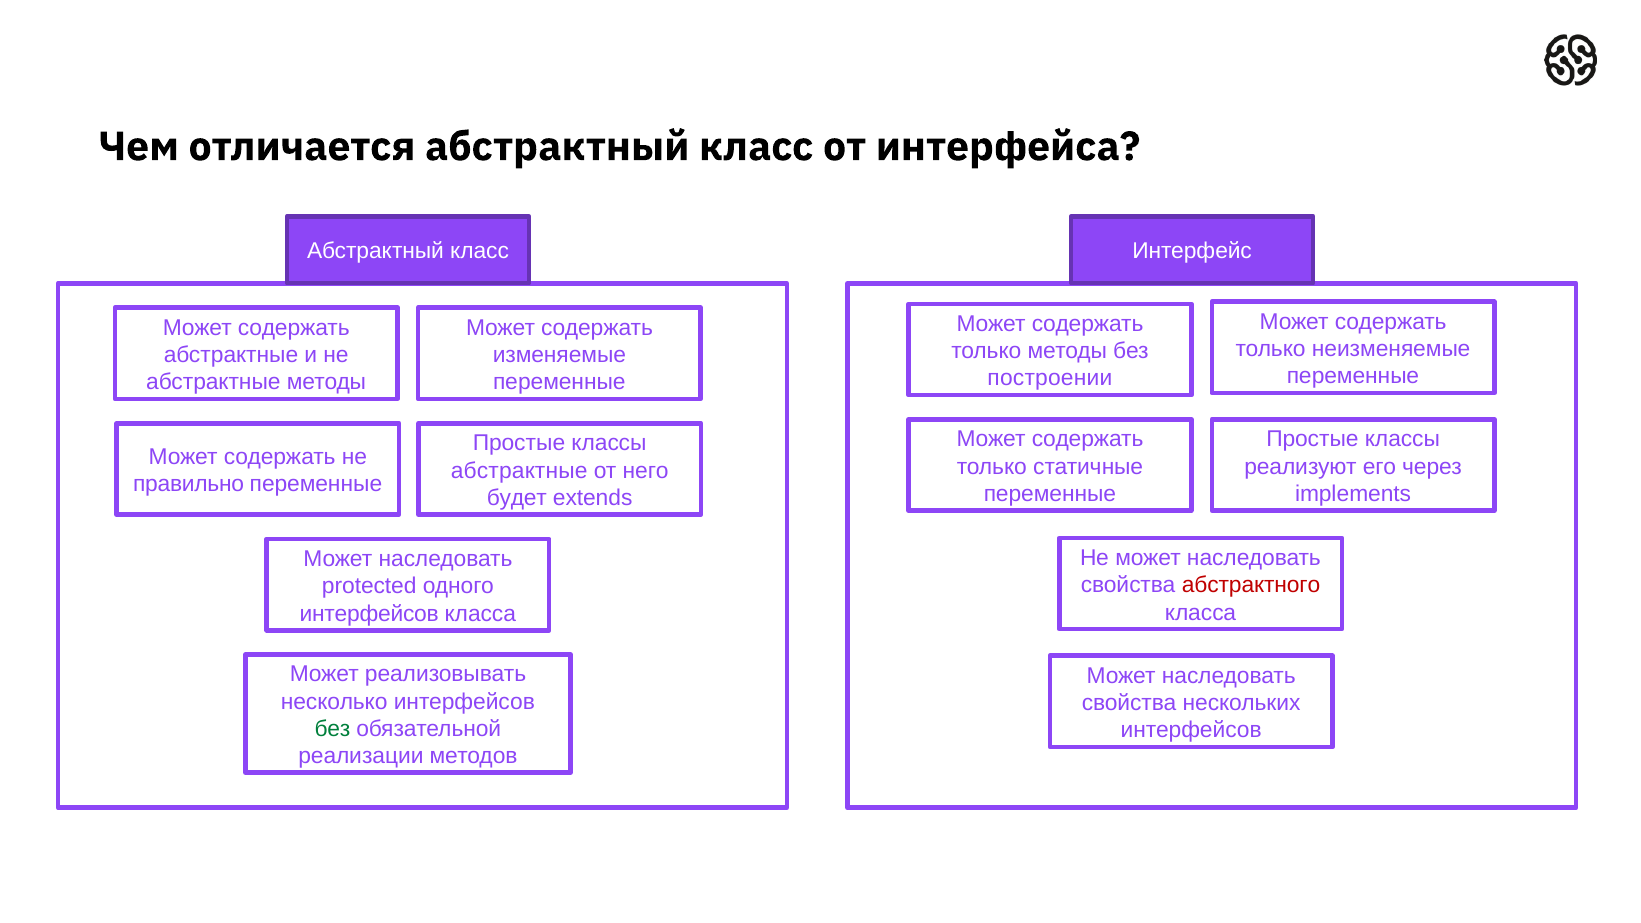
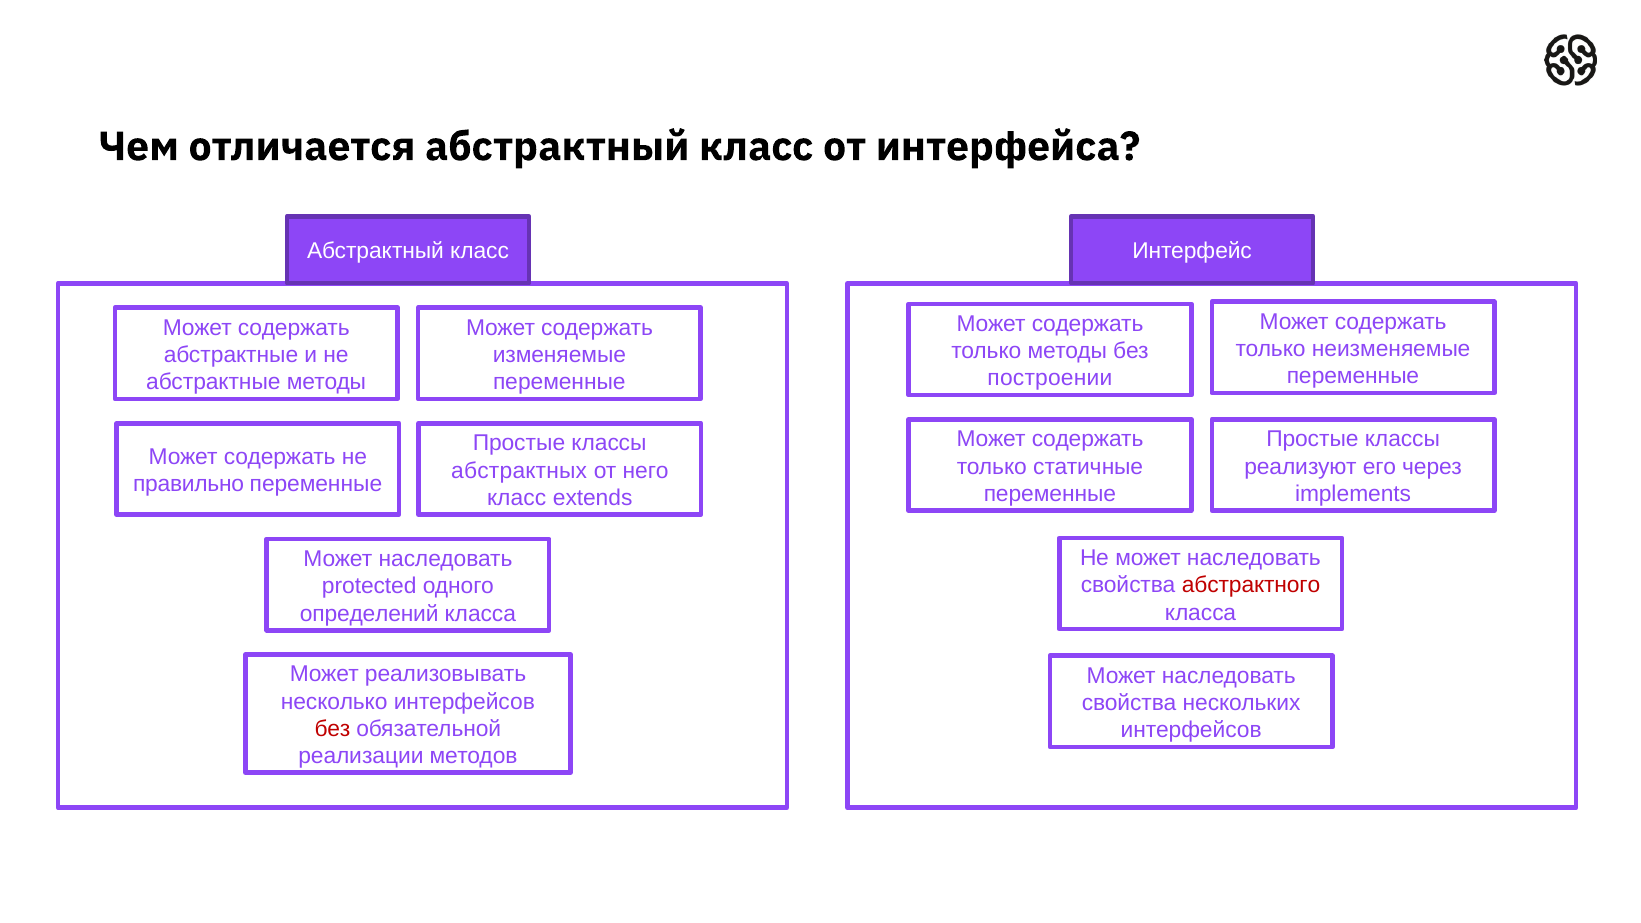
абстрактные at (519, 471): абстрактные -> абстрактных
будет at (517, 498): будет -> класс
интерфейсов at (369, 614): интерфейсов -> определений
без at (332, 729) colour: green -> red
